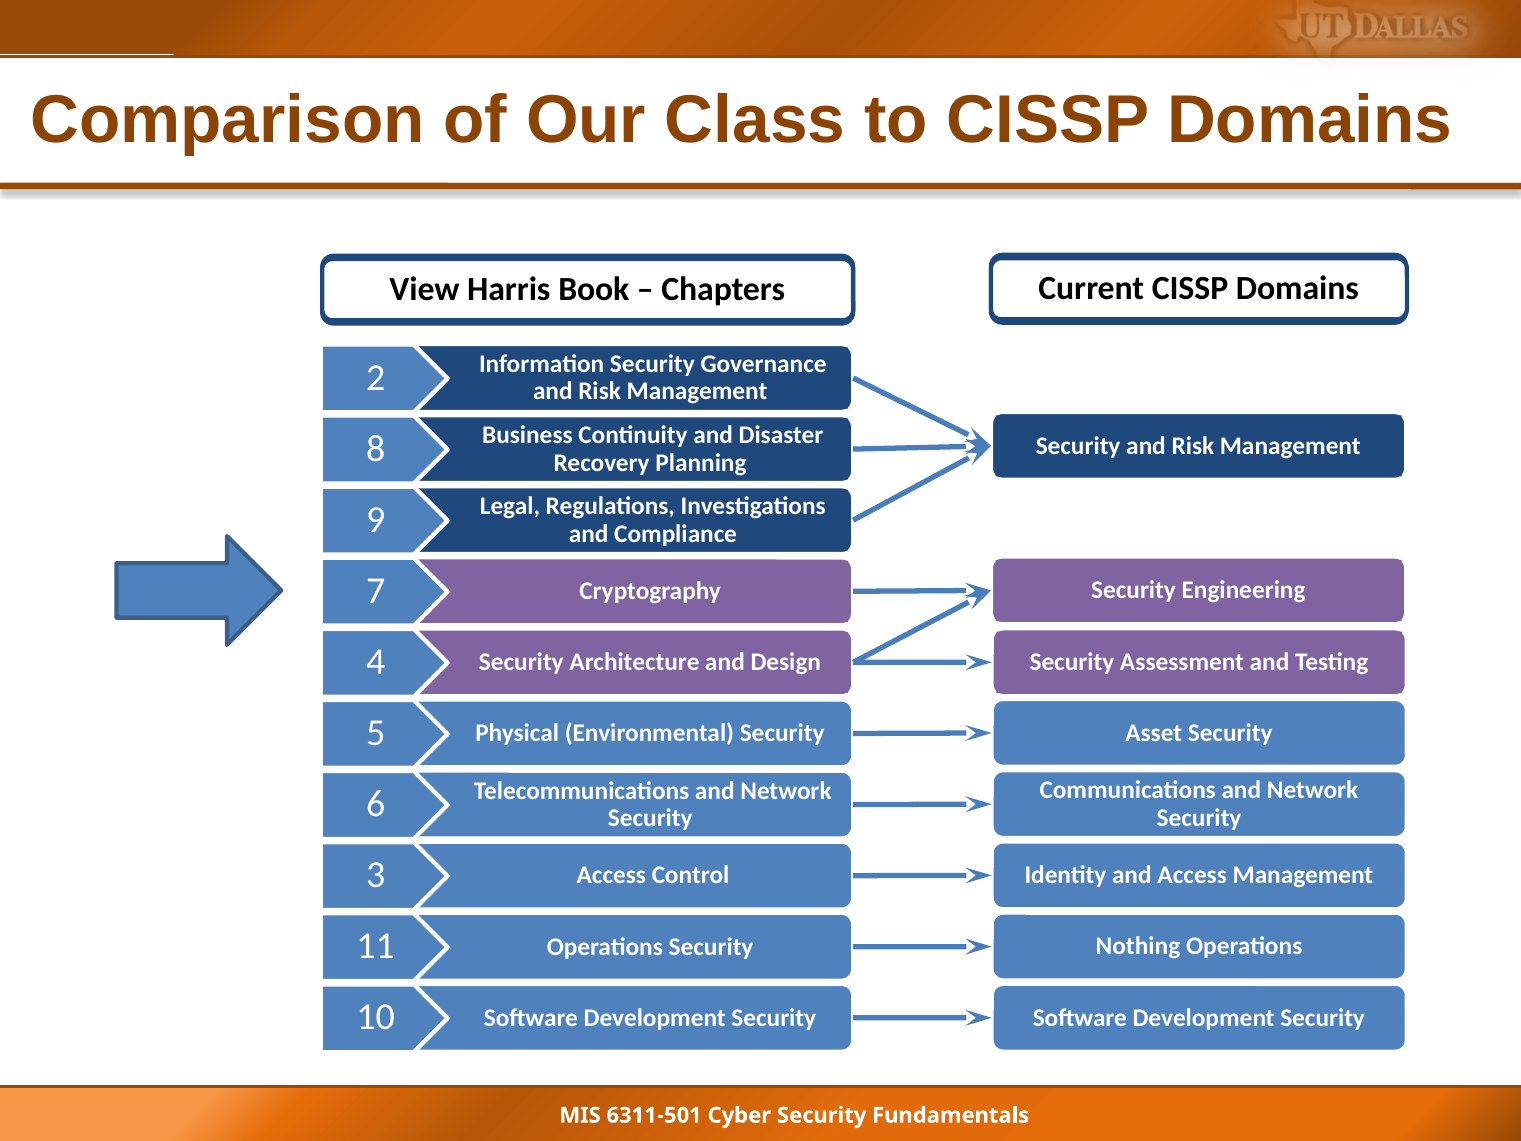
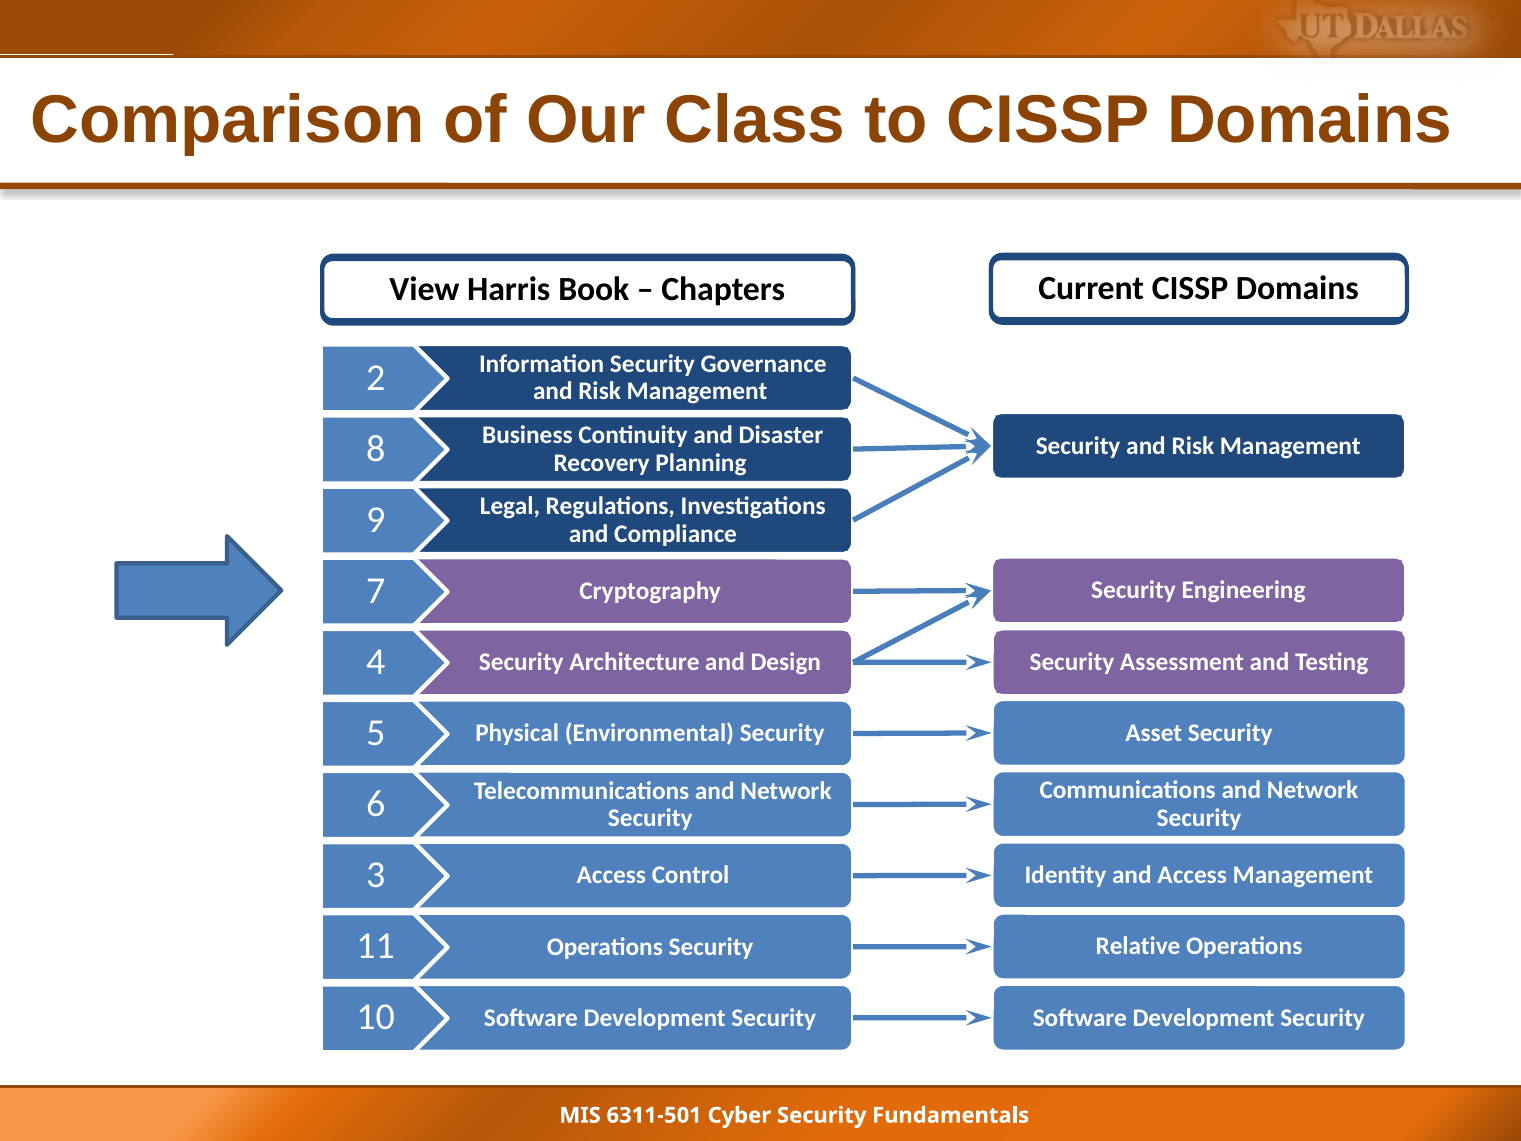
Nothing: Nothing -> Relative
